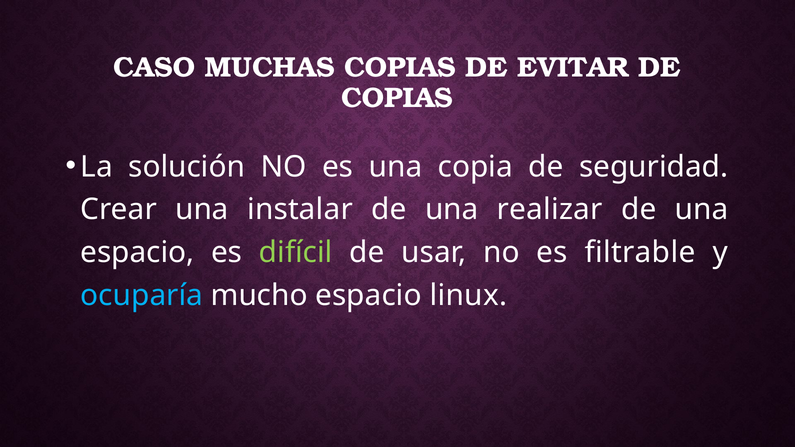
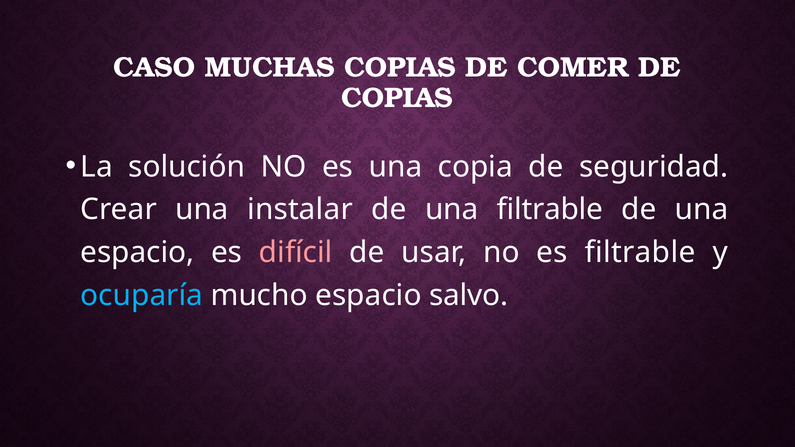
EVITAR: EVITAR -> COMER
una realizar: realizar -> filtrable
difícil colour: light green -> pink
linux: linux -> salvo
